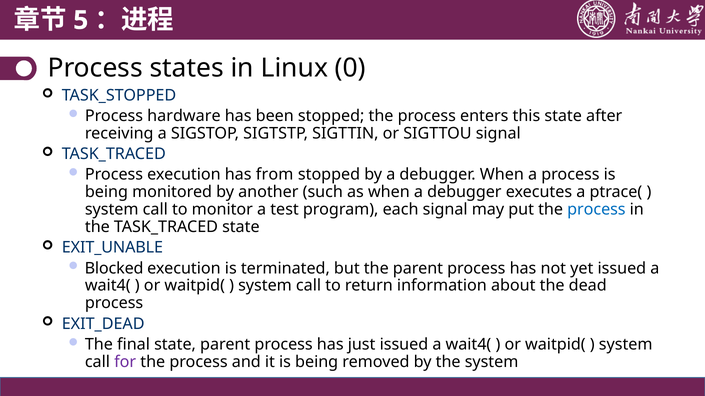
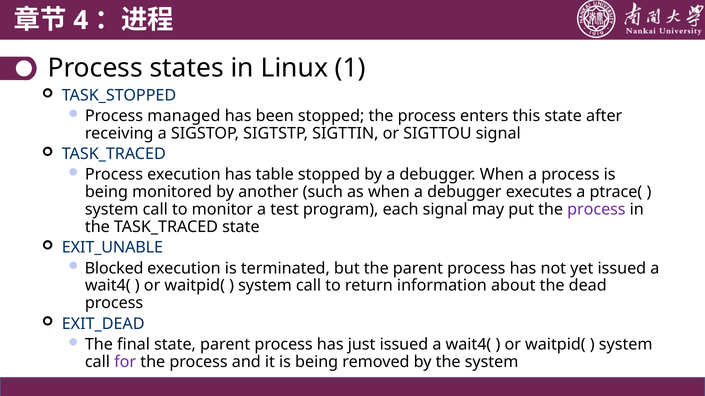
5: 5 -> 4
0: 0 -> 1
hardware: hardware -> managed
from: from -> table
process at (596, 210) colour: blue -> purple
